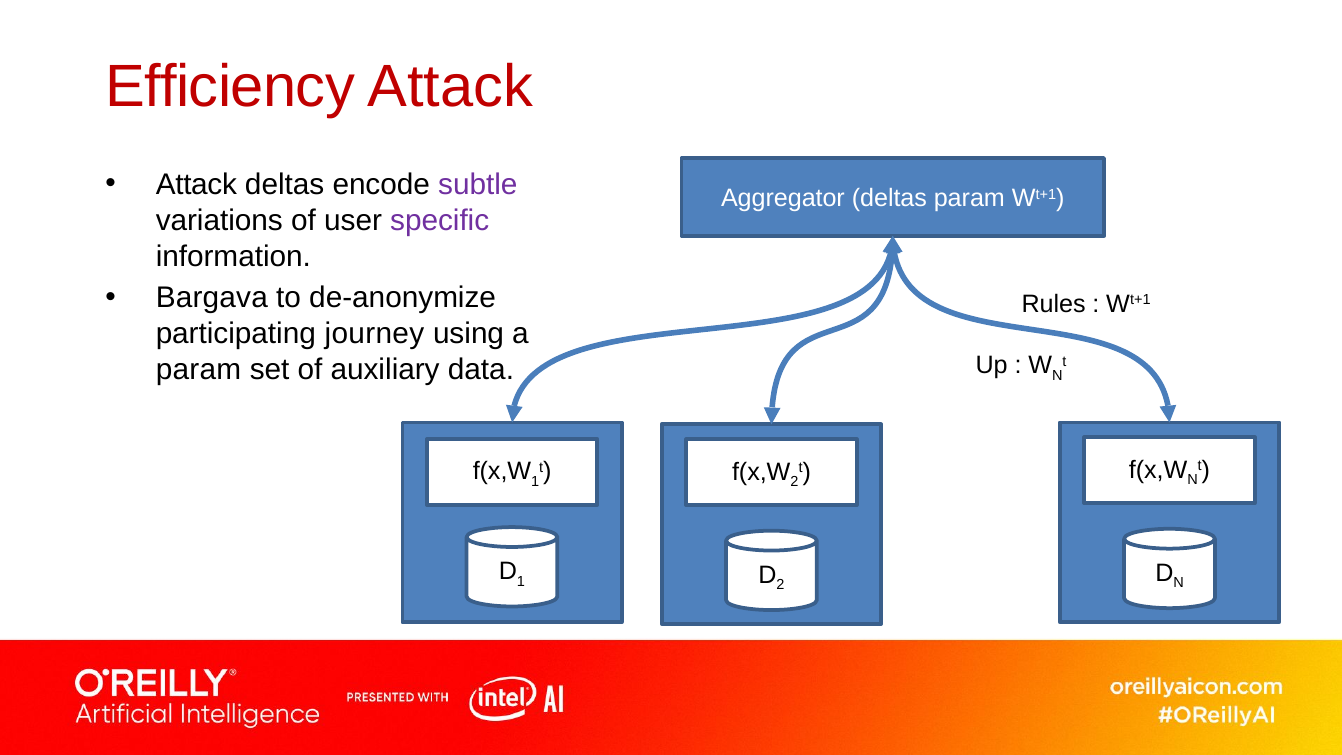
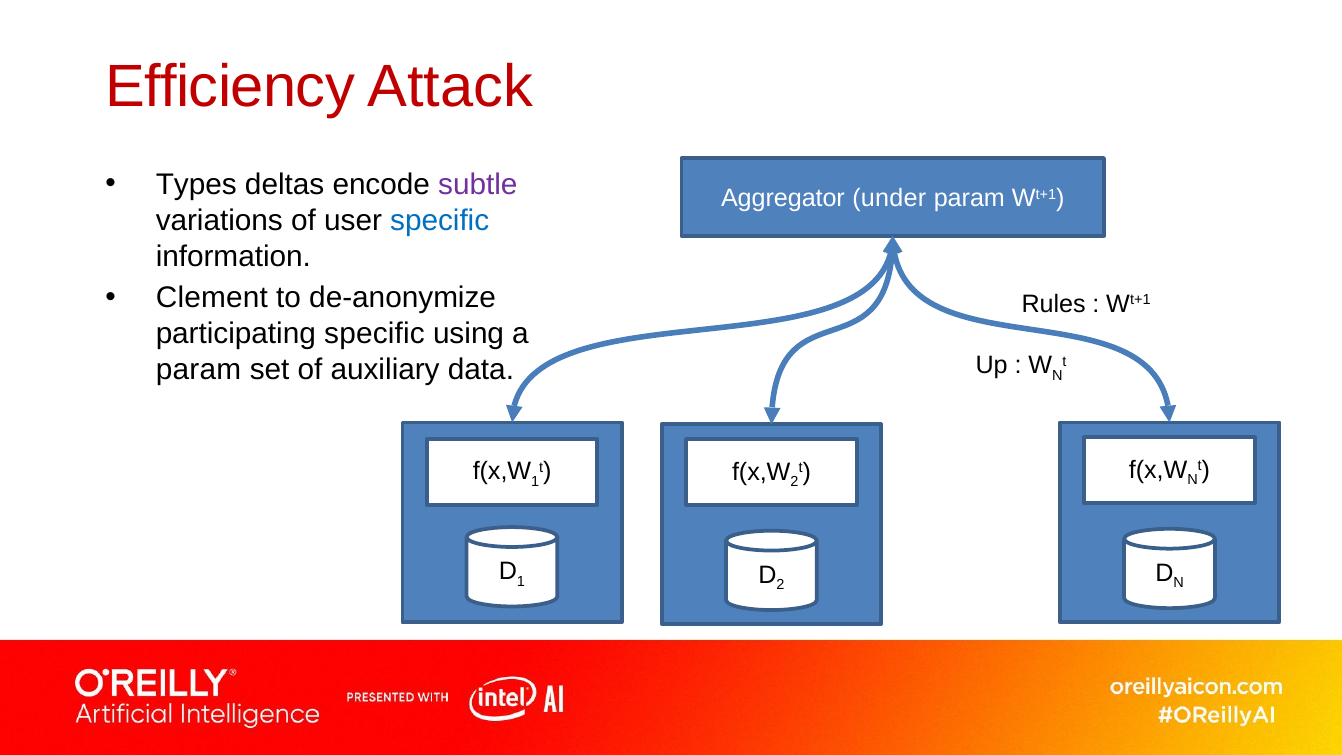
Attack at (196, 185): Attack -> Types
Aggregator deltas: deltas -> under
specific at (440, 220) colour: purple -> blue
Bargava: Bargava -> Clement
participating journey: journey -> specific
